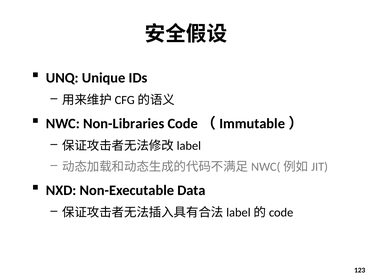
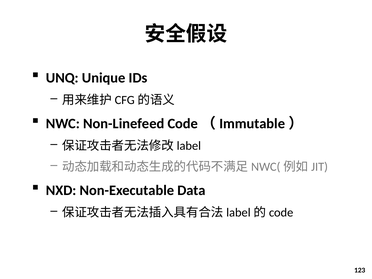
Non-Libraries: Non-Libraries -> Non-Linefeed
